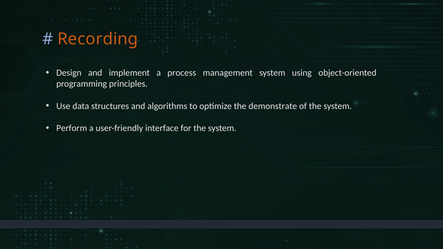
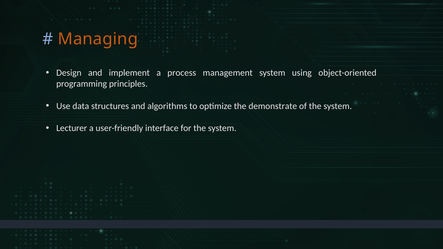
Recording: Recording -> Managing
Perform: Perform -> Lecturer
